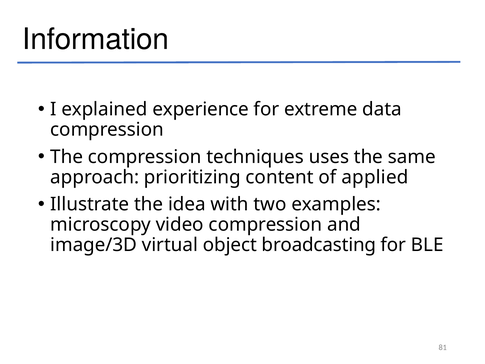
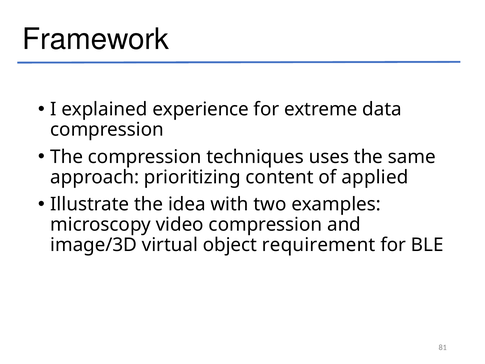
Information: Information -> Framework
broadcasting: broadcasting -> requirement
